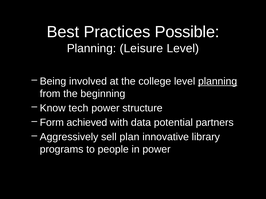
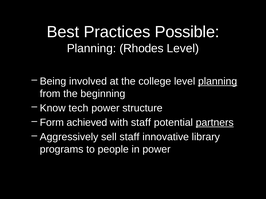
Leisure: Leisure -> Rhodes
with data: data -> staff
partners underline: none -> present
sell plan: plan -> staff
